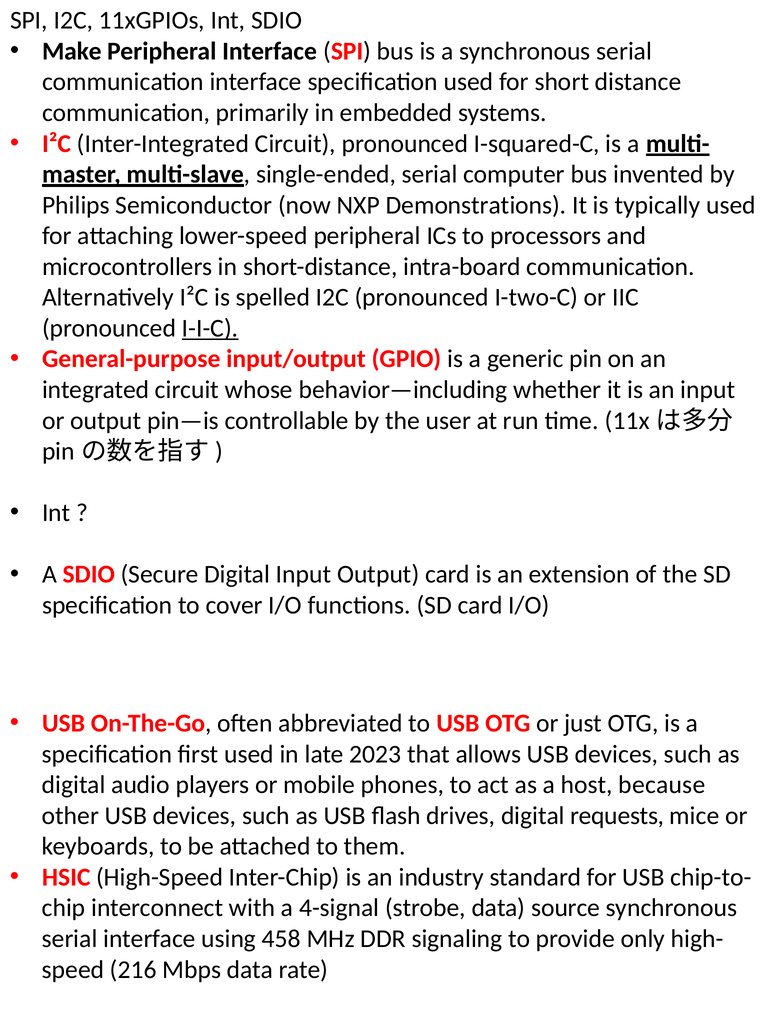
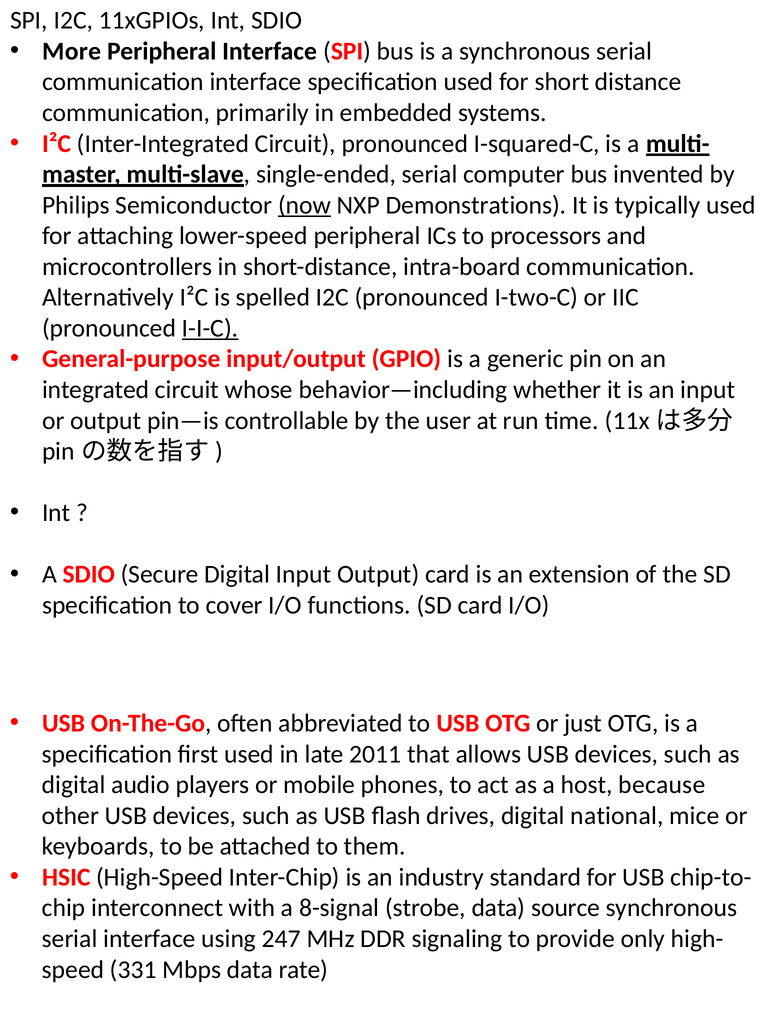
Make: Make -> More
now underline: none -> present
2023: 2023 -> 2011
requests: requests -> national
4-signal: 4-signal -> 8-signal
458: 458 -> 247
216: 216 -> 331
